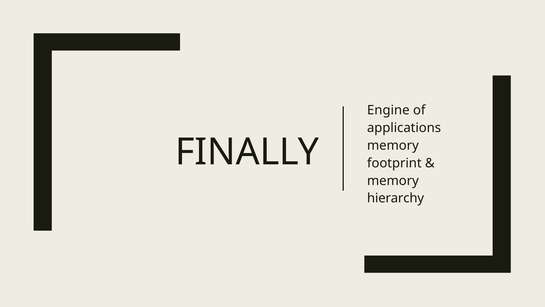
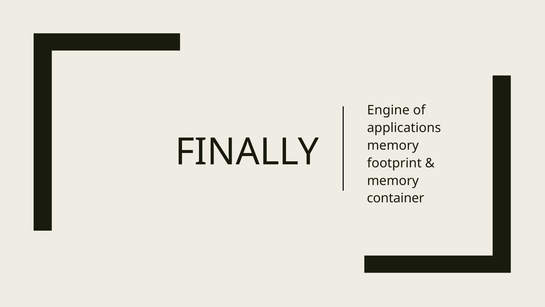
hierarchy: hierarchy -> container
